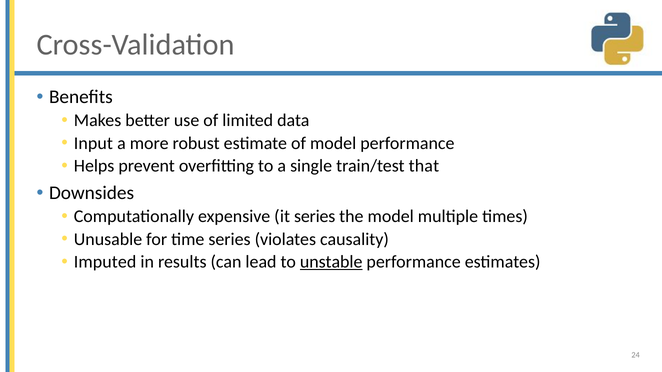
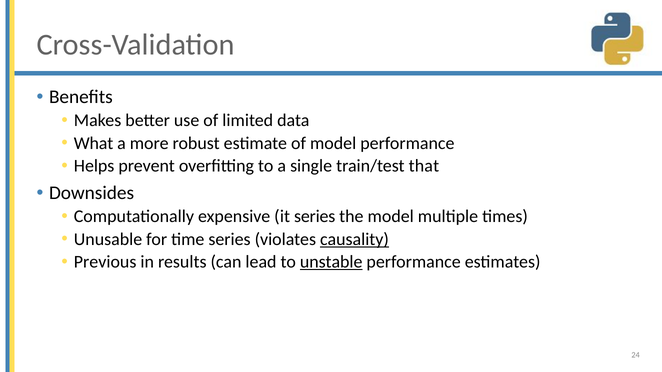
Input: Input -> What
causality underline: none -> present
Imputed: Imputed -> Previous
